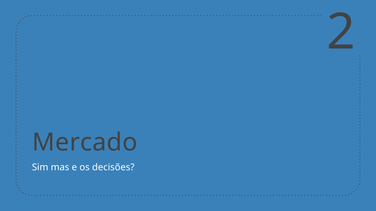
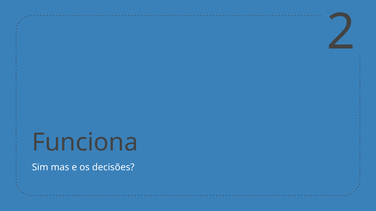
Mercado: Mercado -> Funciona
